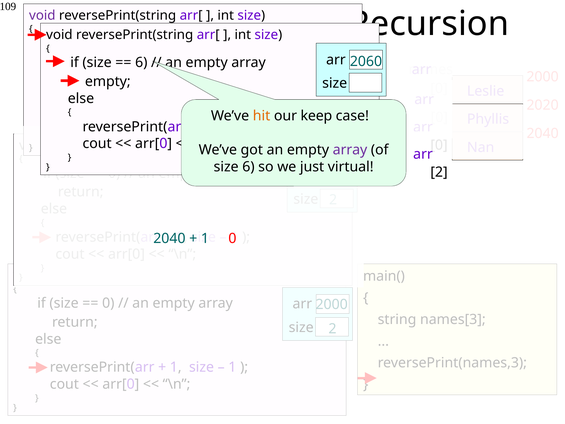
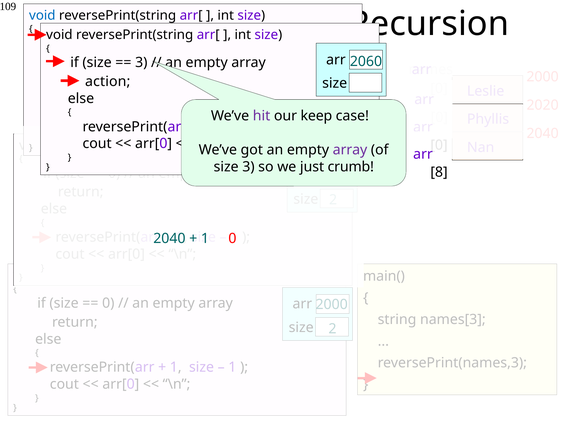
void at (42, 15) colour: purple -> blue
6 at (141, 63): 6 -> 3
empty at (108, 81): empty -> action
hit colour: orange -> purple
6 at (248, 167): 6 -> 3
virtual: virtual -> crumb
2 at (439, 172): 2 -> 8
